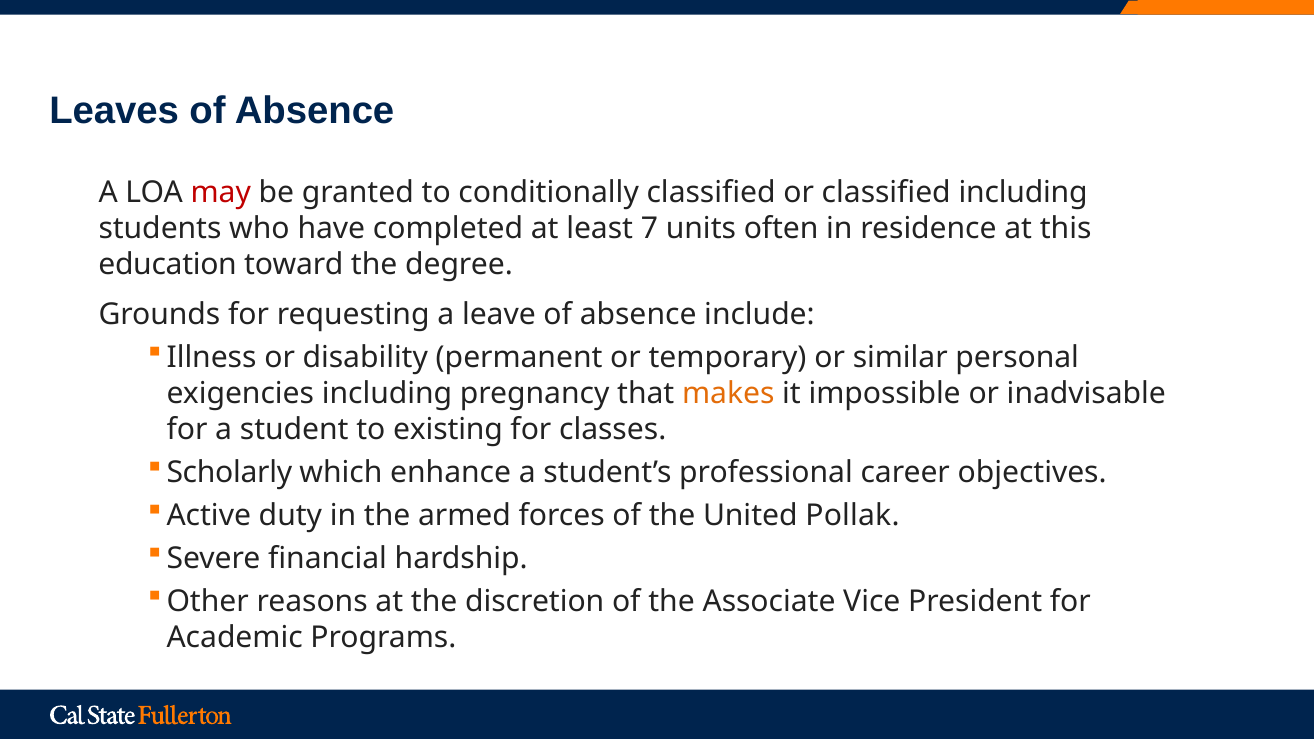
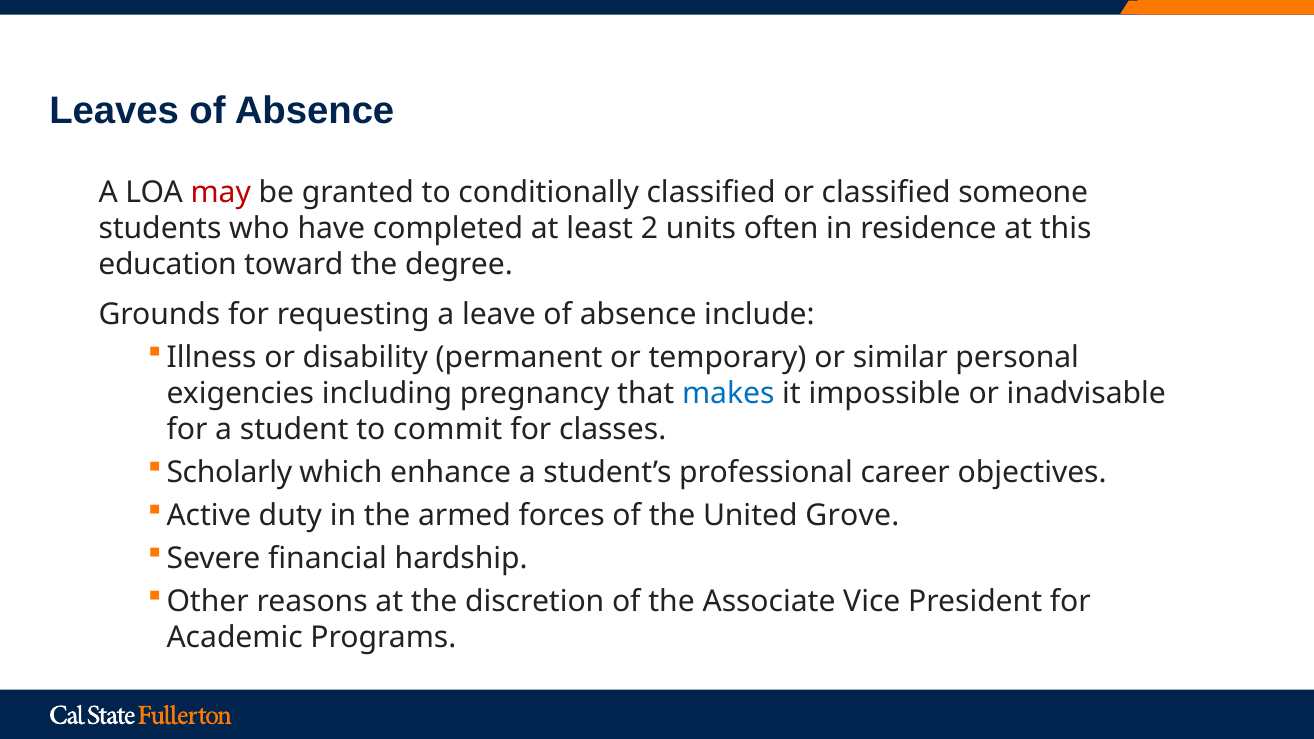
classified including: including -> someone
7: 7 -> 2
makes colour: orange -> blue
existing: existing -> commit
Pollak: Pollak -> Grove
